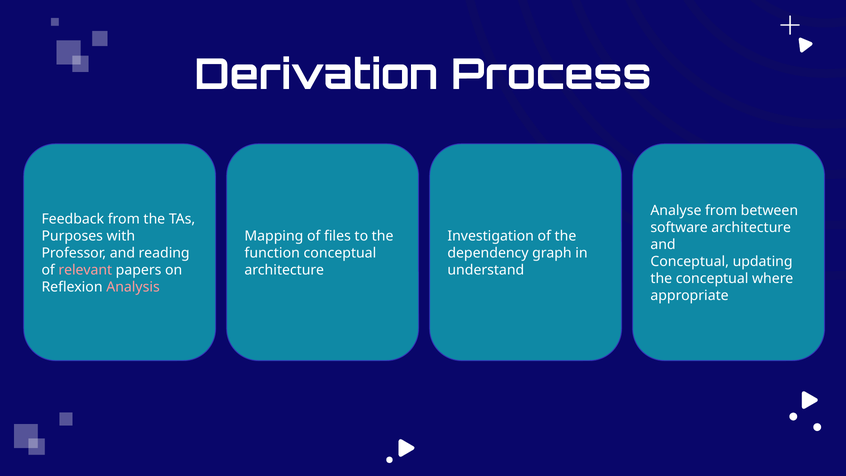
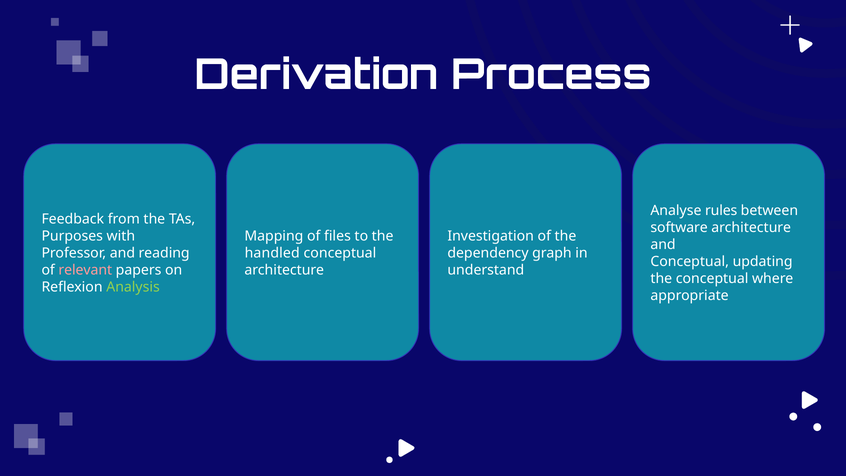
Analyse from: from -> rules
function: function -> handled
Analysis colour: pink -> light green
